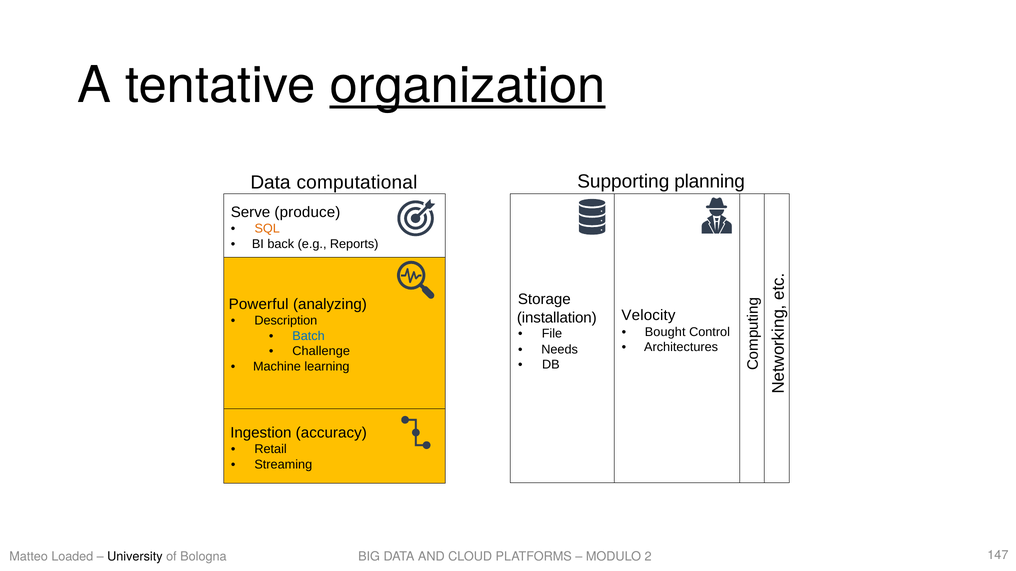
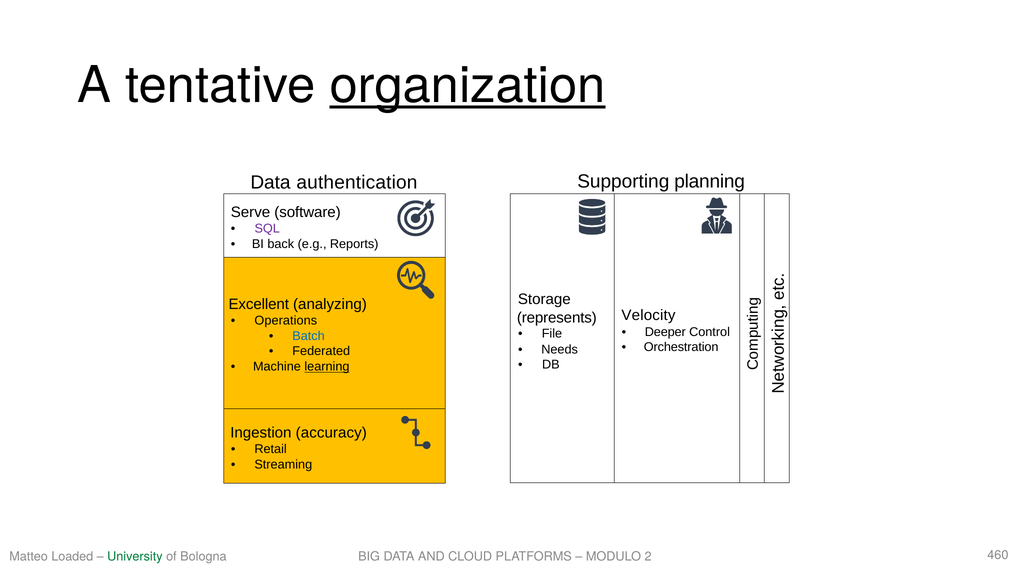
computational: computational -> authentication
produce: produce -> software
SQL colour: orange -> purple
Powerful: Powerful -> Excellent
installation: installation -> represents
Description: Description -> Operations
Bought: Bought -> Deeper
Architectures: Architectures -> Orchestration
Challenge: Challenge -> Federated
learning underline: none -> present
University colour: black -> green
147: 147 -> 460
